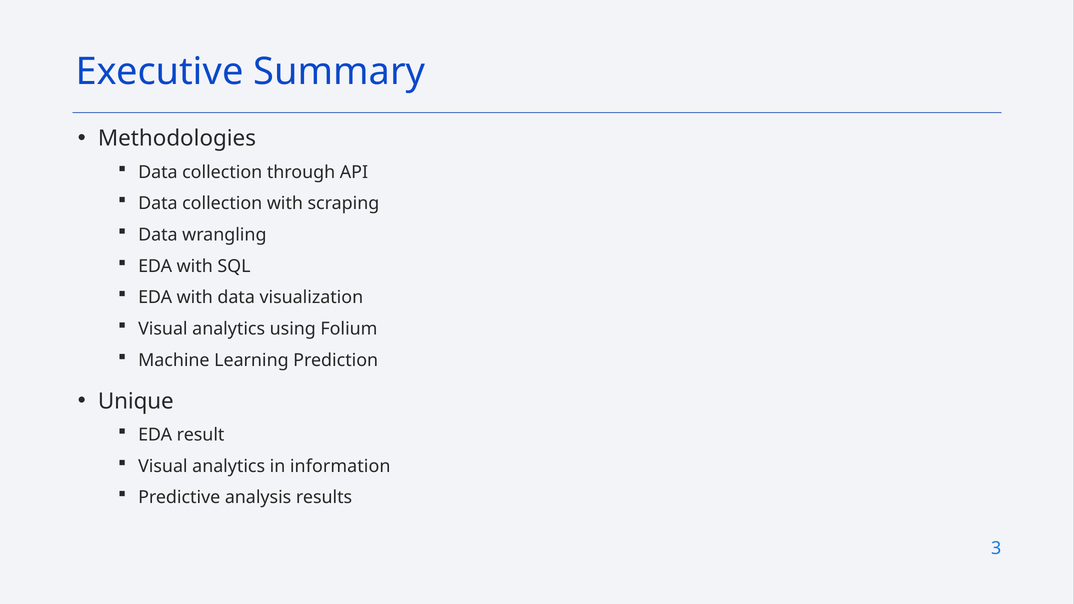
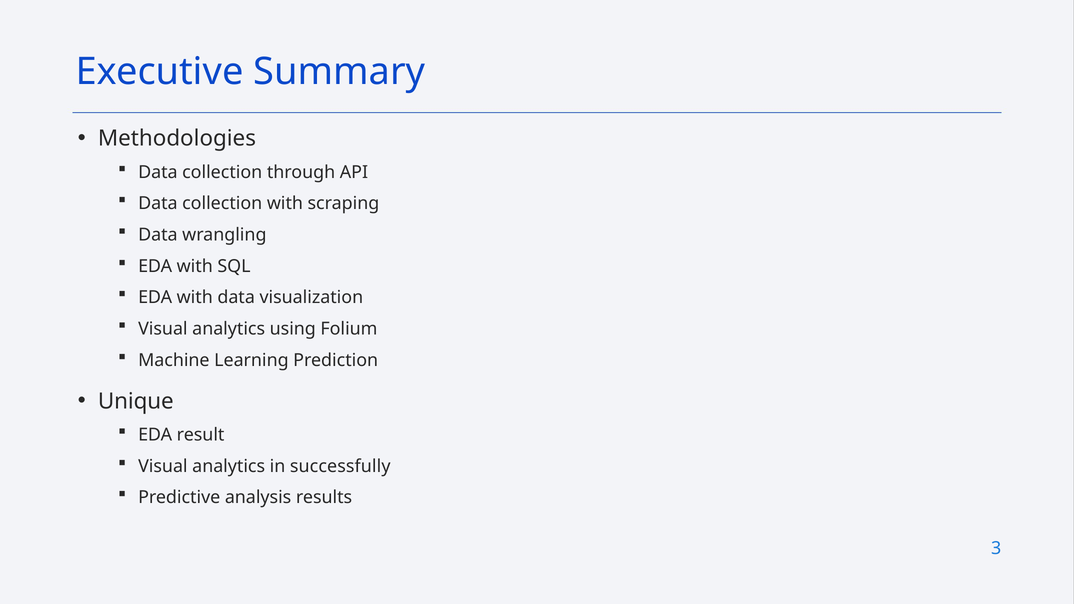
information: information -> successfully
